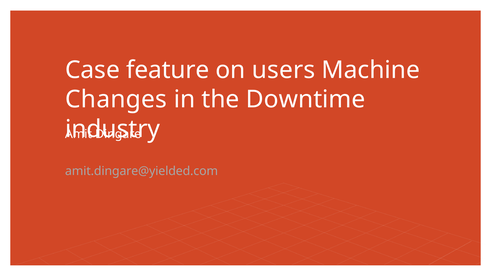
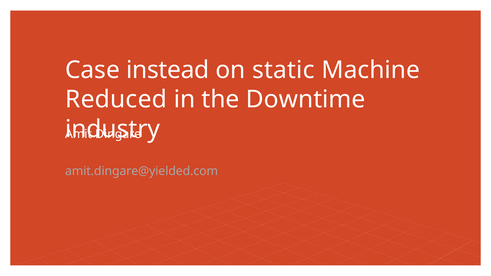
feature: feature -> instead
users: users -> static
Changes: Changes -> Reduced
